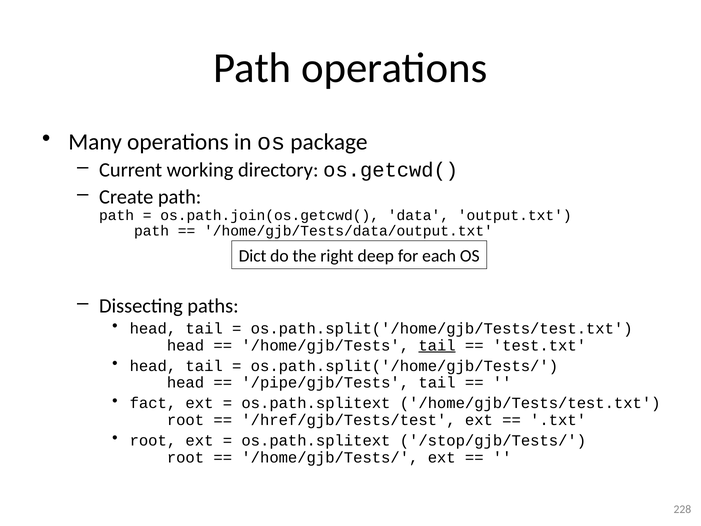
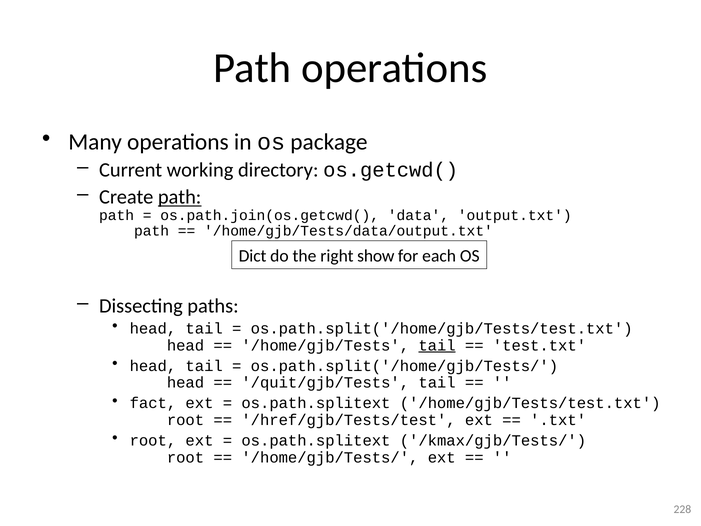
path at (180, 197) underline: none -> present
deep: deep -> show
/pipe/gjb/Tests: /pipe/gjb/Tests -> /quit/gjb/Tests
/stop/gjb/Tests/: /stop/gjb/Tests/ -> /kmax/gjb/Tests/
